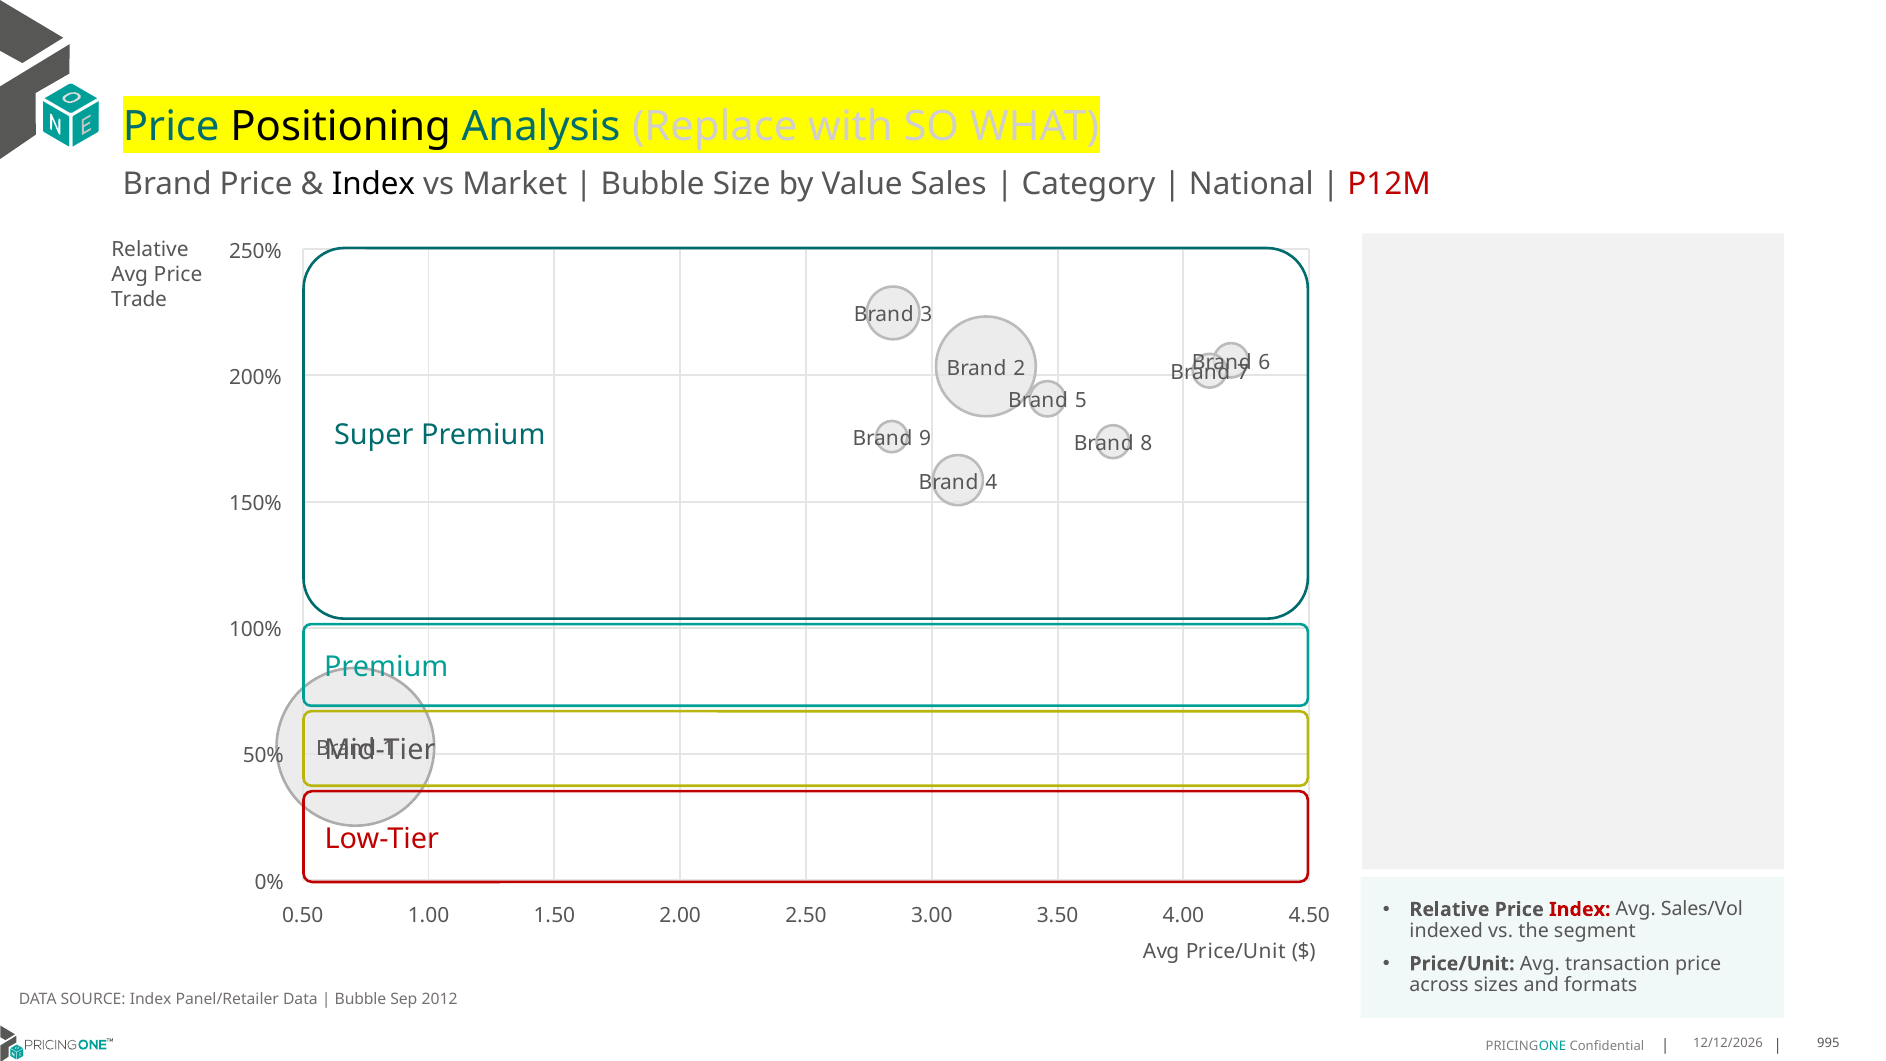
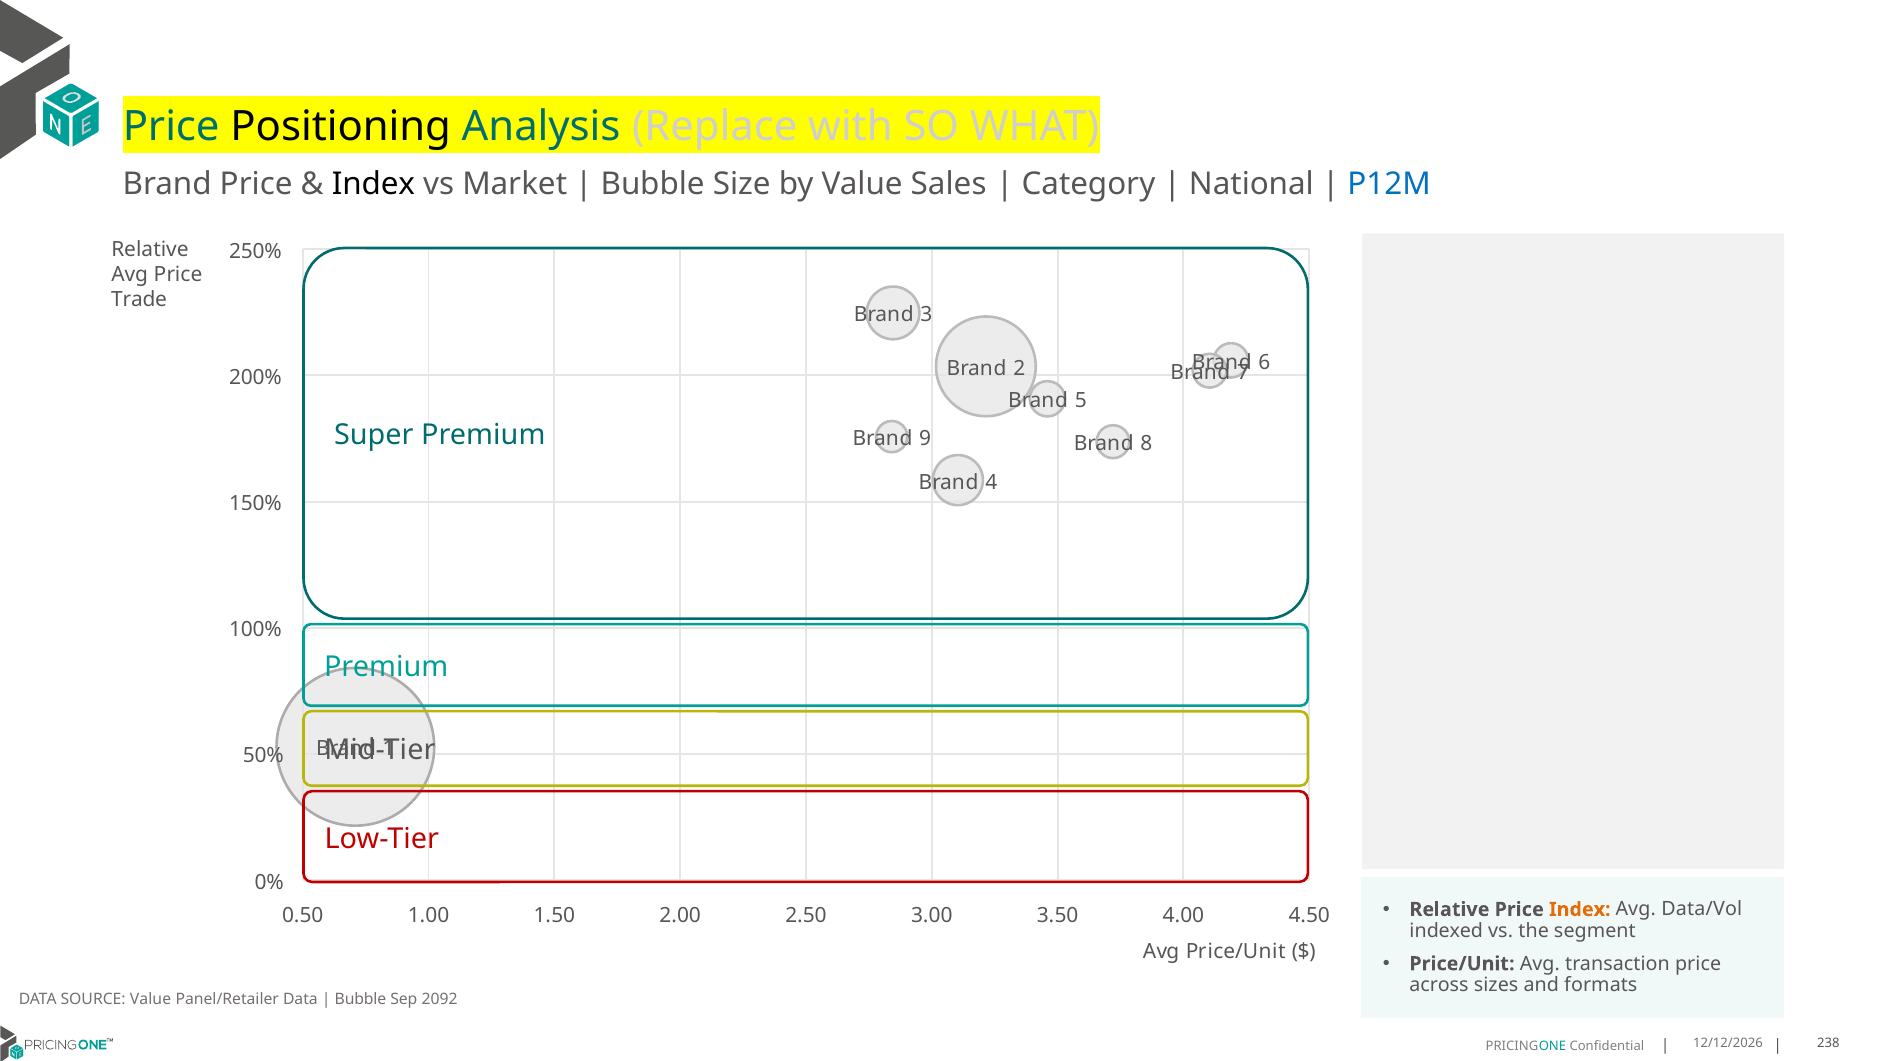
P12M colour: red -> blue
Index at (1580, 909) colour: red -> orange
Sales/Vol: Sales/Vol -> Data/Vol
SOURCE Index: Index -> Value
2012: 2012 -> 2092
995: 995 -> 238
